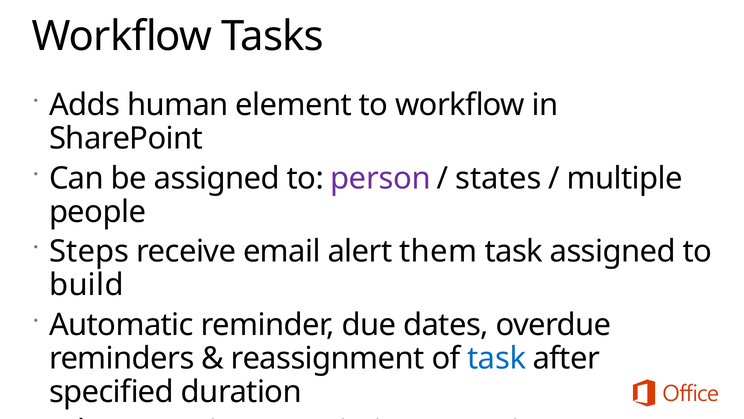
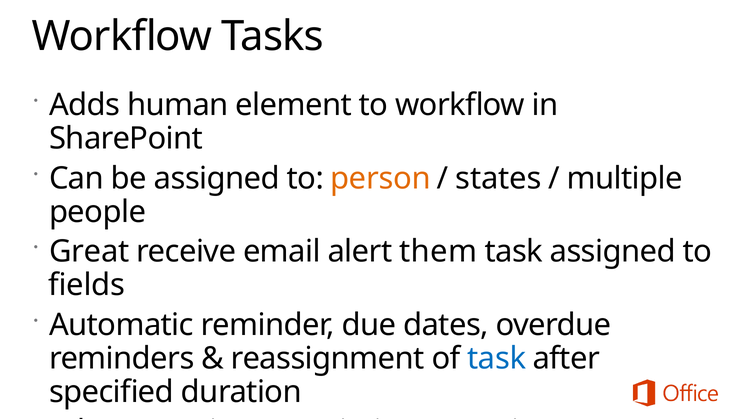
person colour: purple -> orange
Steps: Steps -> Great
build: build -> fields
